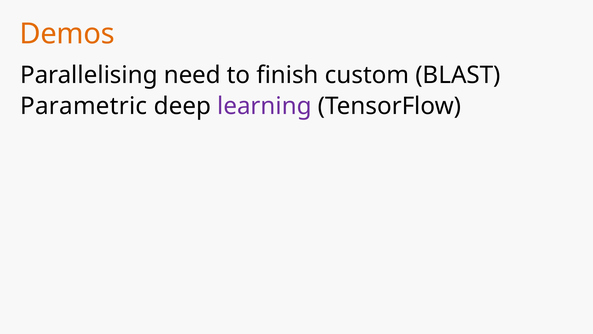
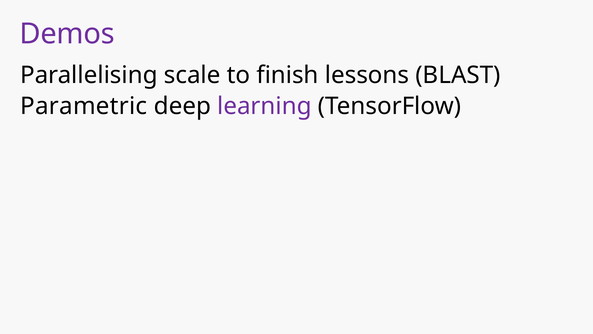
Demos colour: orange -> purple
need: need -> scale
custom: custom -> lessons
